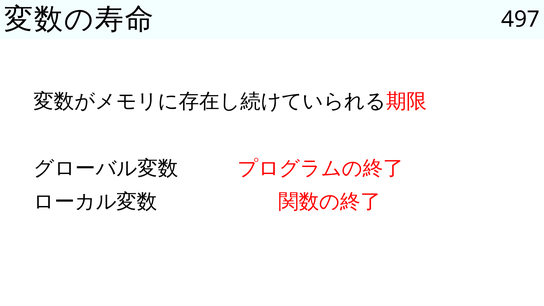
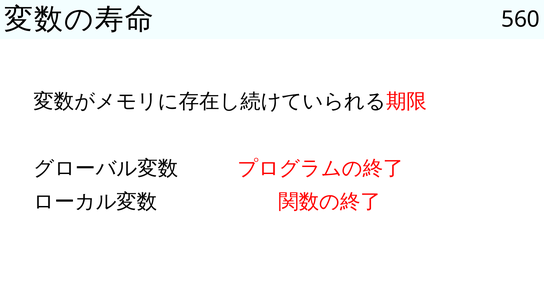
497: 497 -> 560
